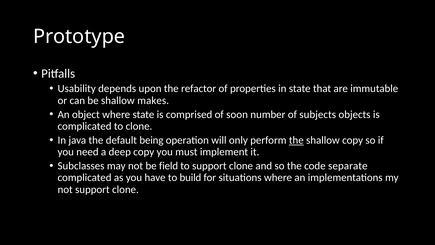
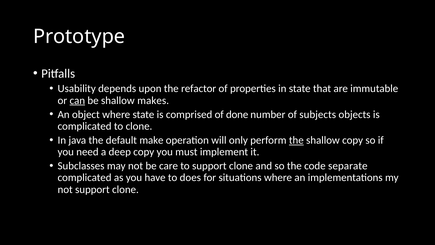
can underline: none -> present
soon: soon -> done
being: being -> make
field: field -> care
build: build -> does
